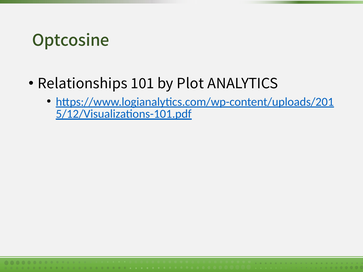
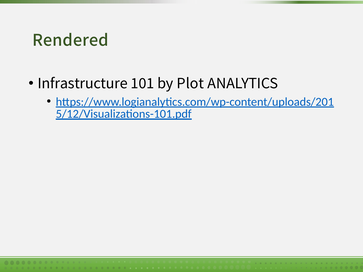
Optcosine: Optcosine -> Rendered
Relationships: Relationships -> Infrastructure
